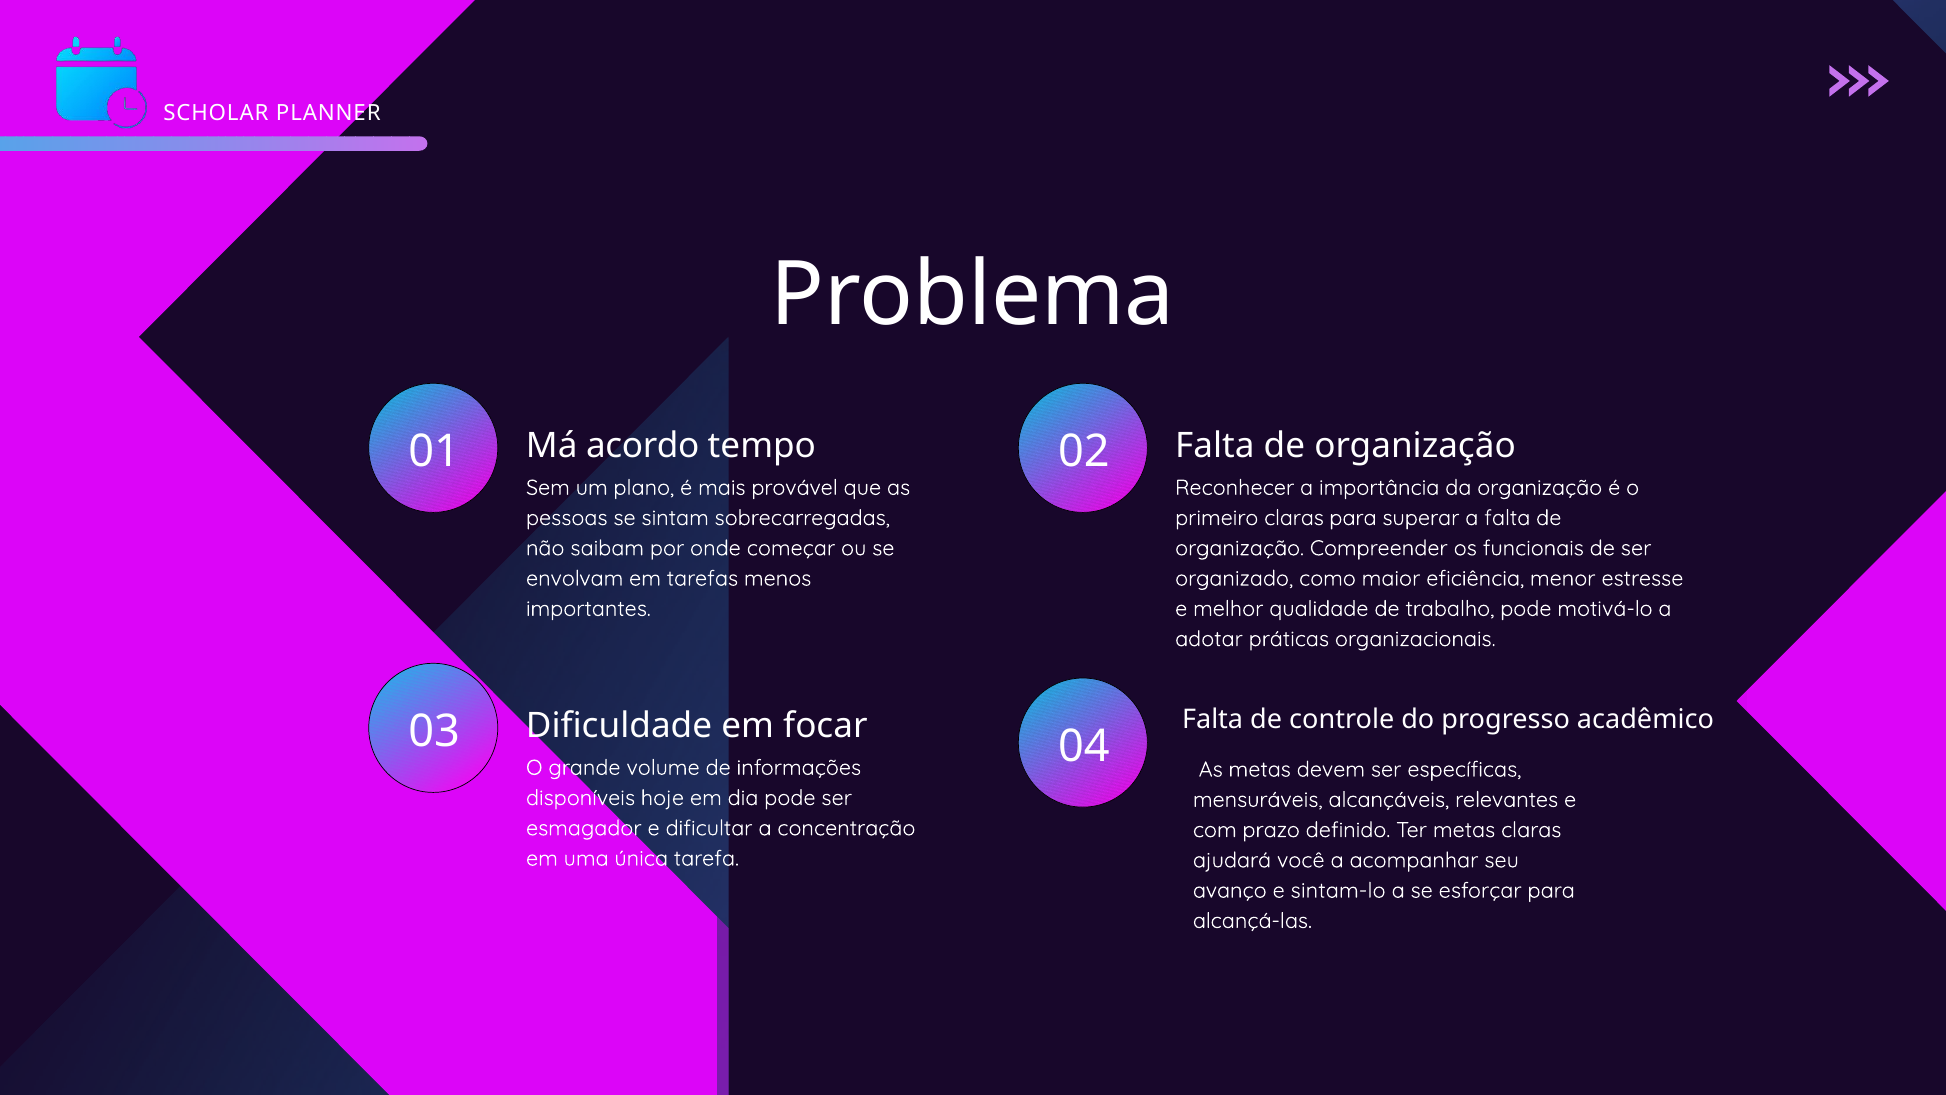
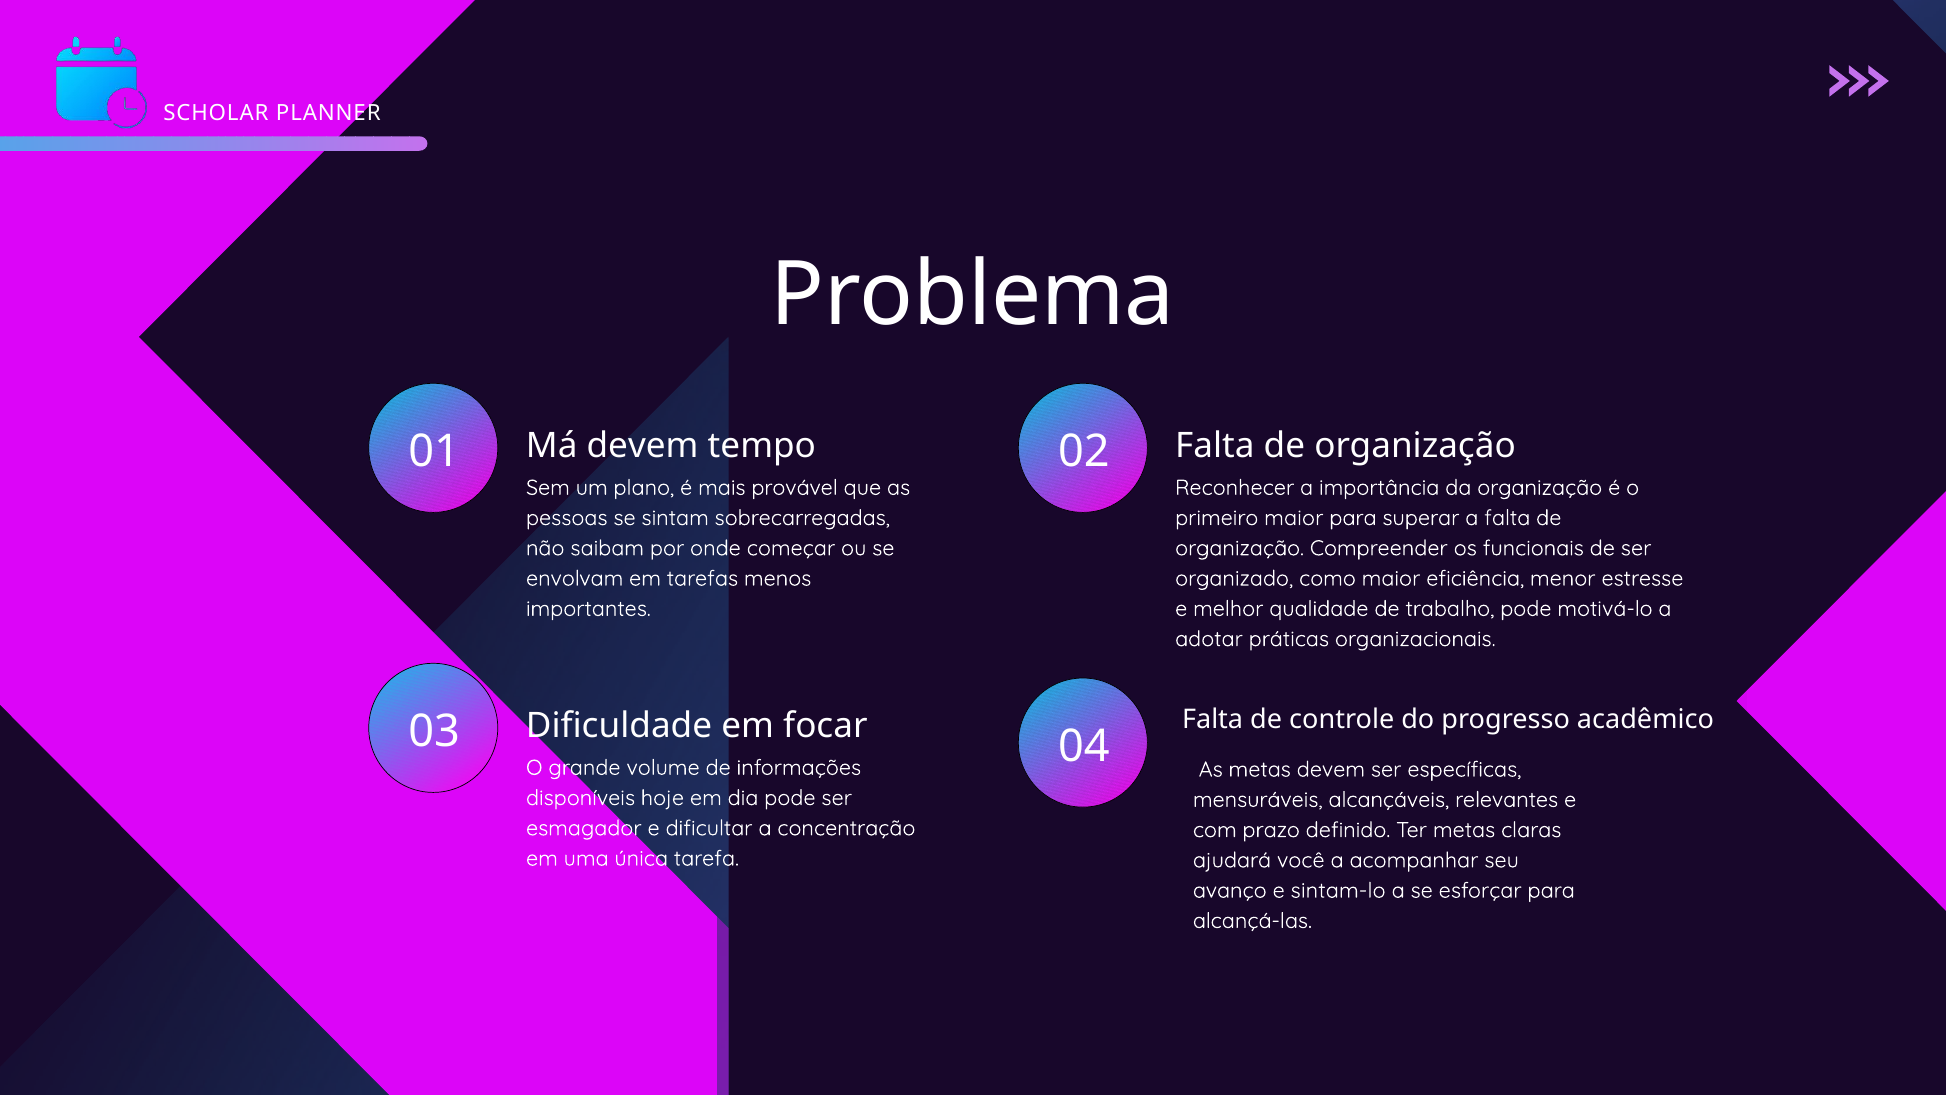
Má acordo: acordo -> devem
primeiro claras: claras -> maior
